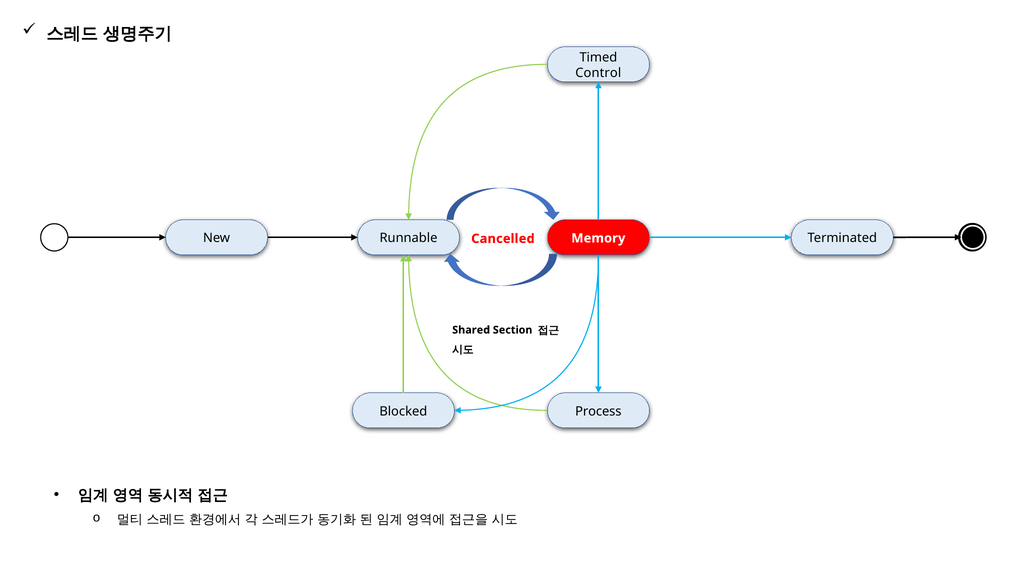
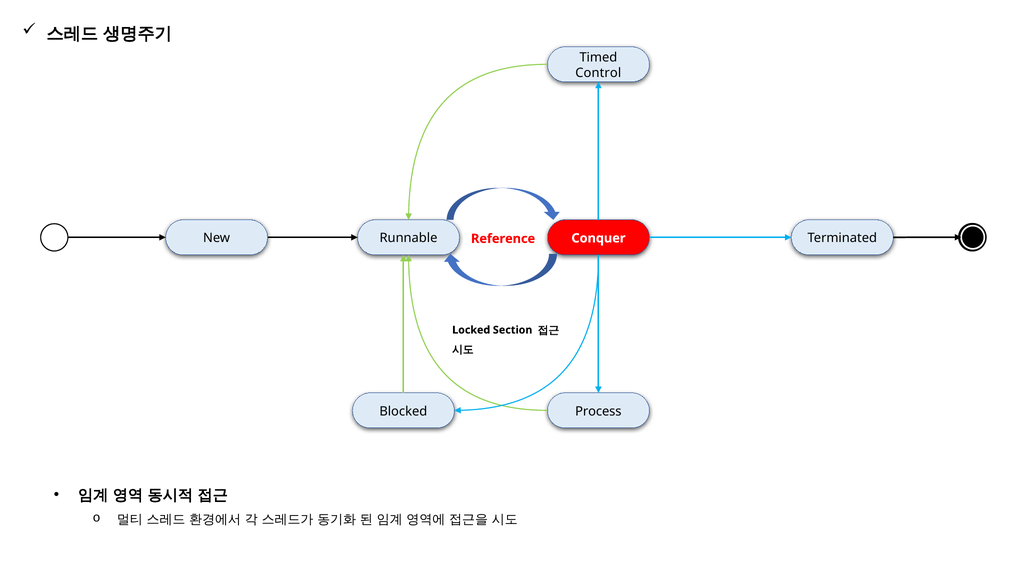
Memory: Memory -> Conquer
Cancelled: Cancelled -> Reference
Shared: Shared -> Locked
